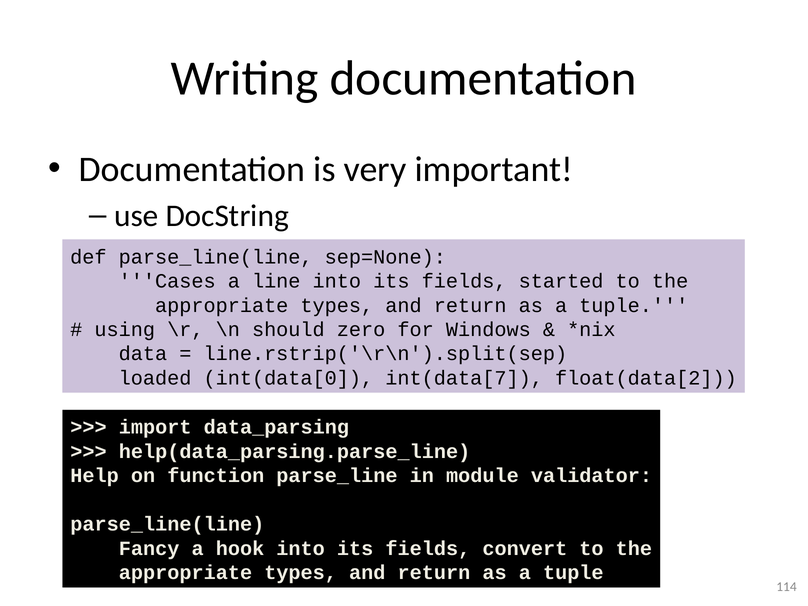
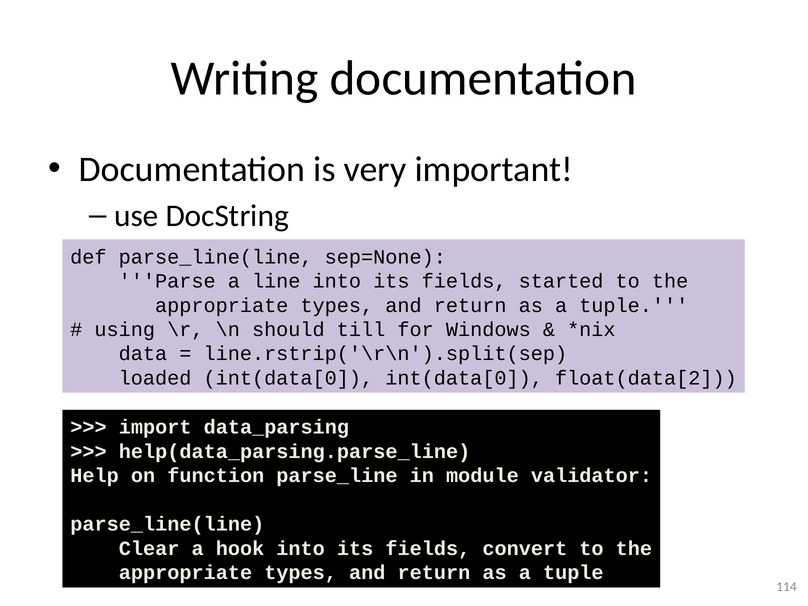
Cases: Cases -> Parse
zero: zero -> till
int(data[0 int(data[7: int(data[7 -> int(data[0
Fancy: Fancy -> Clear
